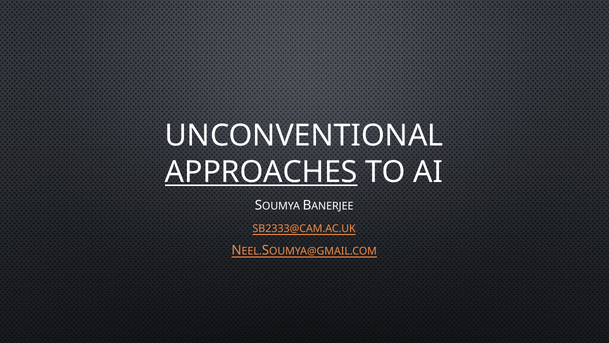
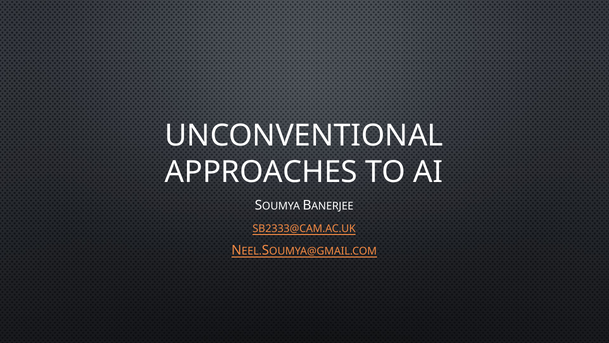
APPROACHES underline: present -> none
